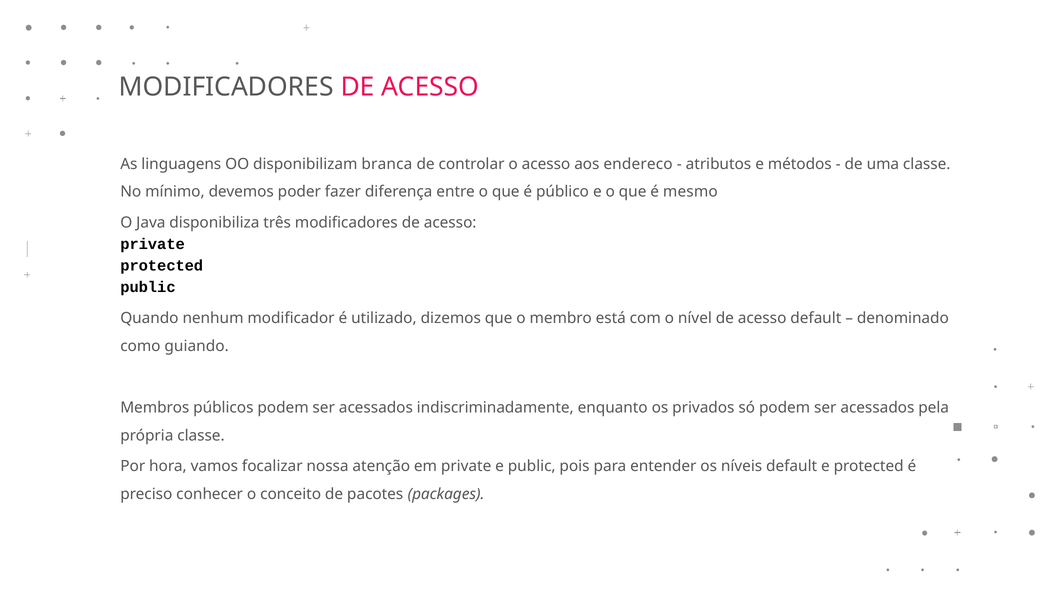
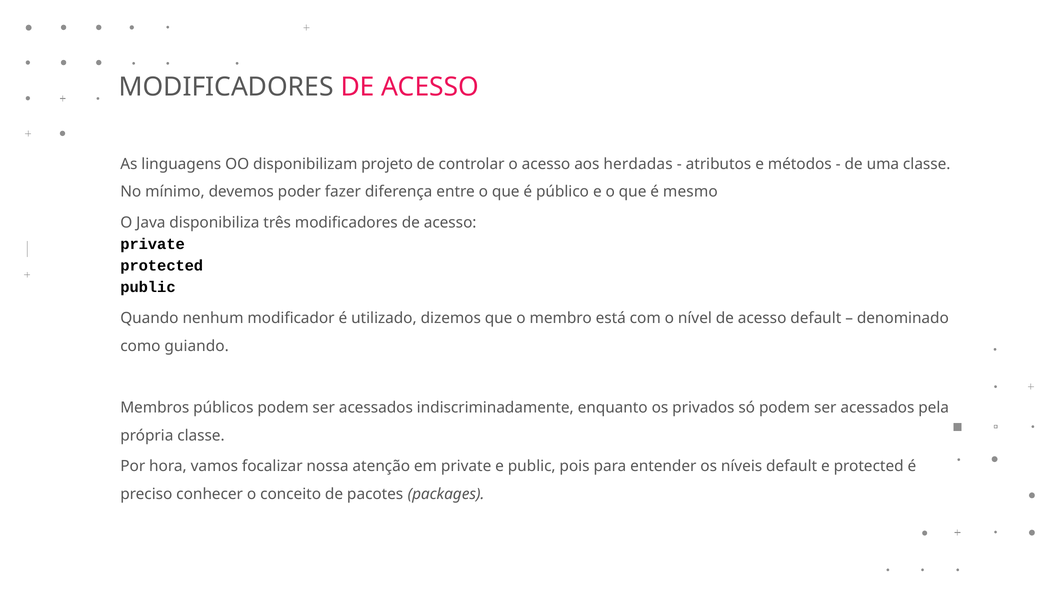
branca: branca -> projeto
endereco: endereco -> herdadas
